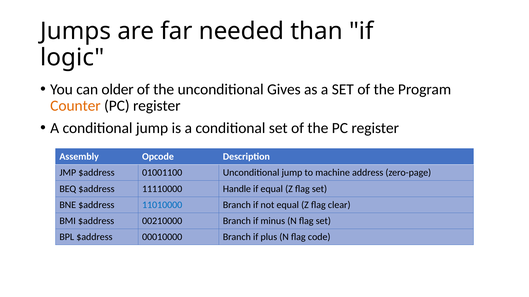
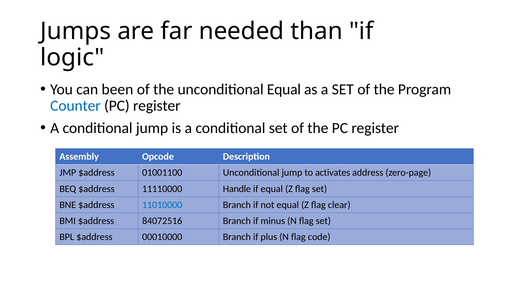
older: older -> been
unconditional Gives: Gives -> Equal
Counter colour: orange -> blue
machine: machine -> activates
00210000: 00210000 -> 84072516
